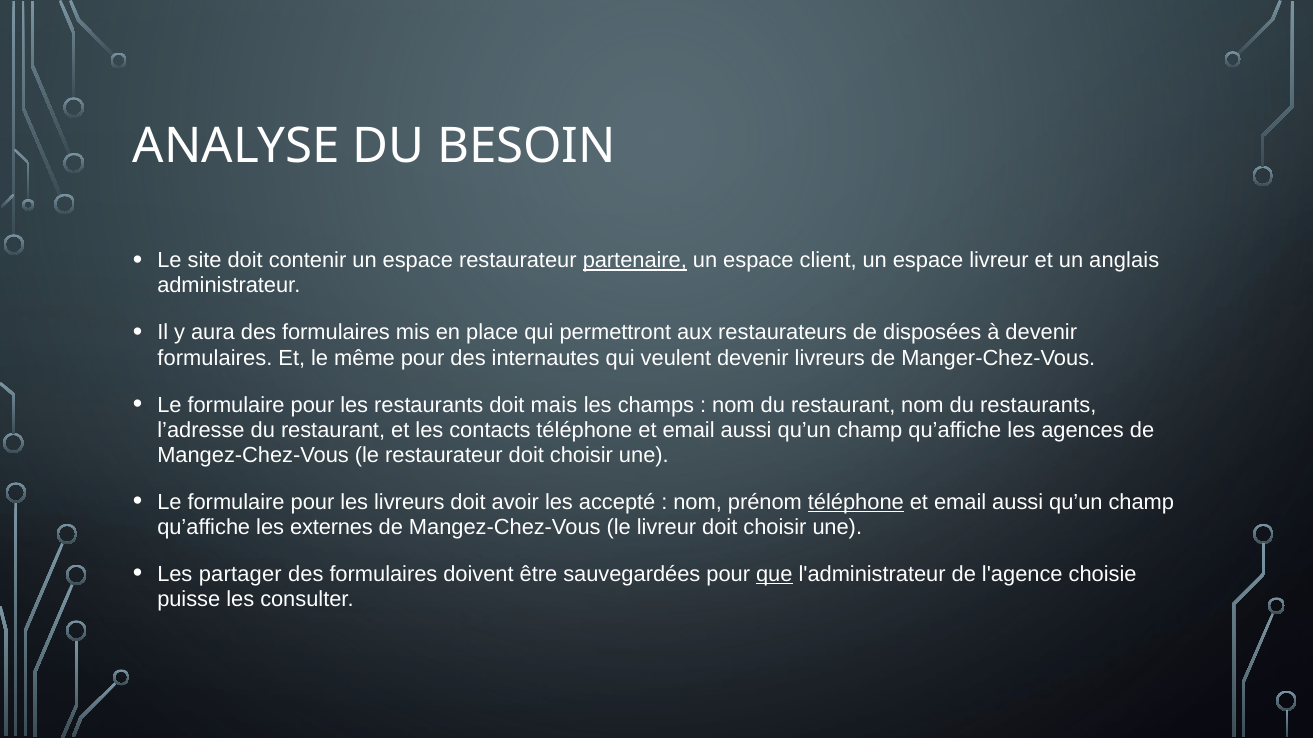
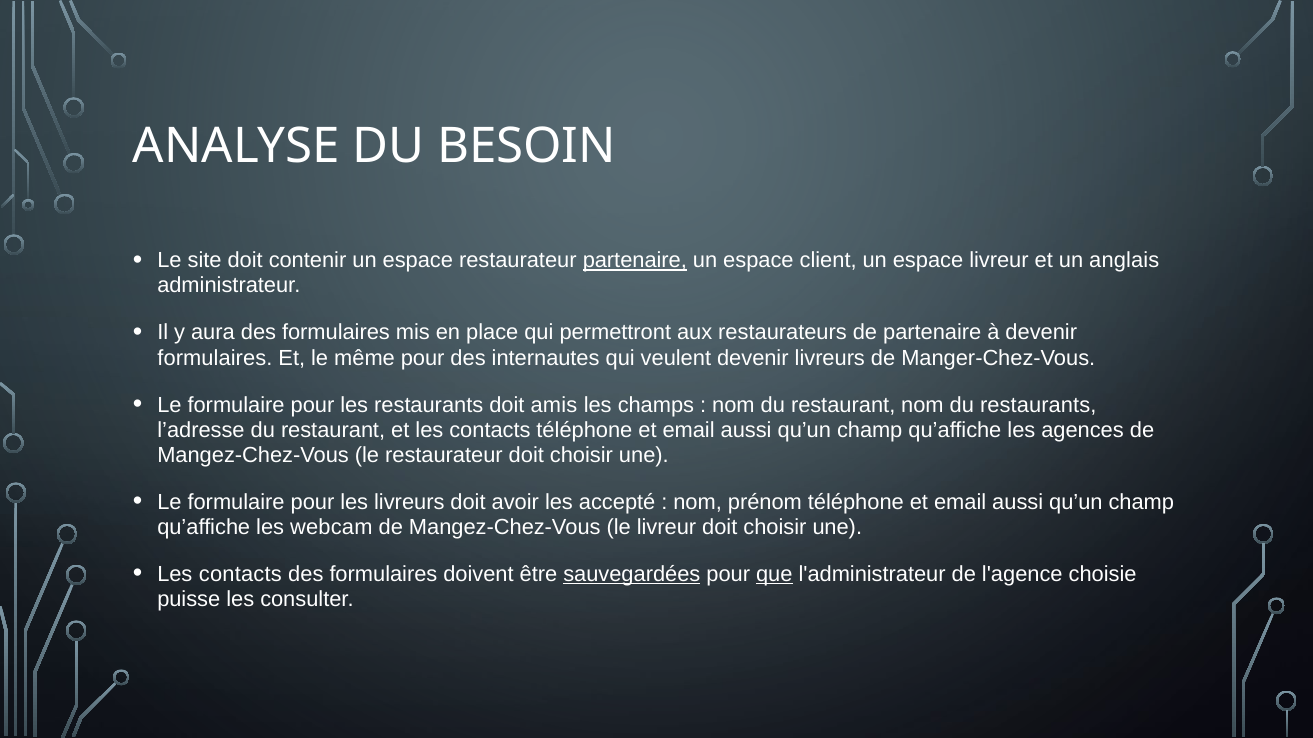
de disposées: disposées -> partenaire
mais: mais -> amis
téléphone at (856, 502) underline: present -> none
externes: externes -> webcam
partager at (240, 575): partager -> contacts
sauvegardées underline: none -> present
